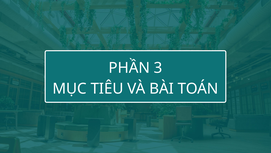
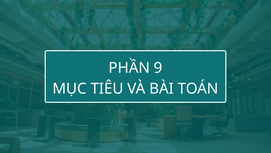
3: 3 -> 9
